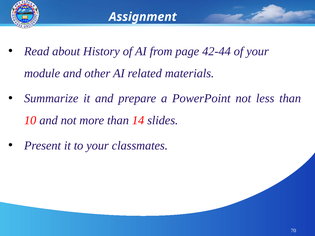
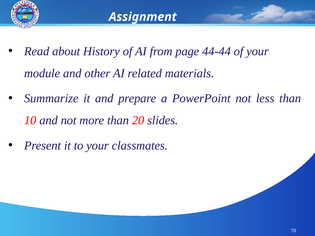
42-44: 42-44 -> 44-44
14: 14 -> 20
